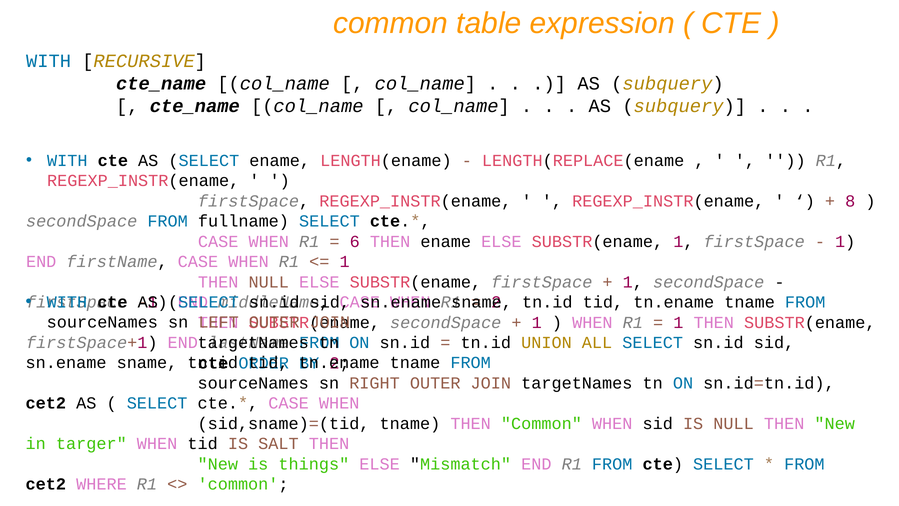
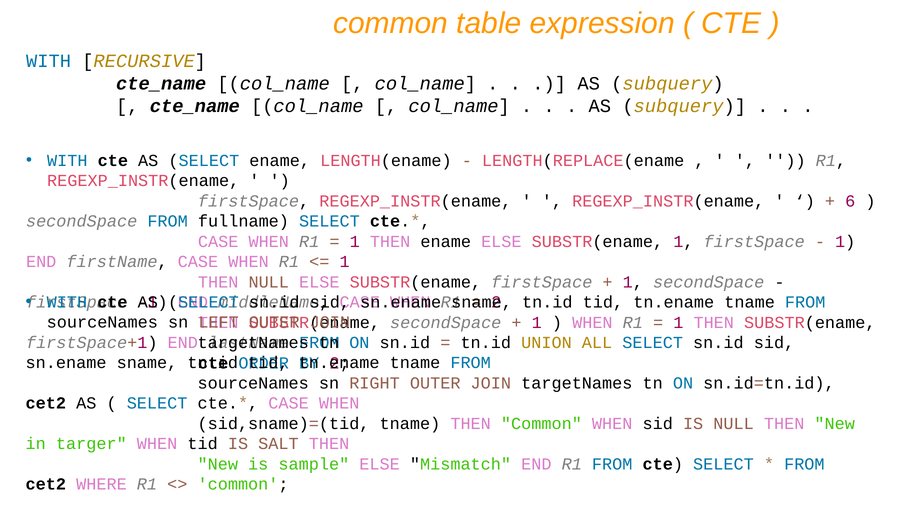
8: 8 -> 6
6 at (355, 241): 6 -> 1
things: things -> sample
